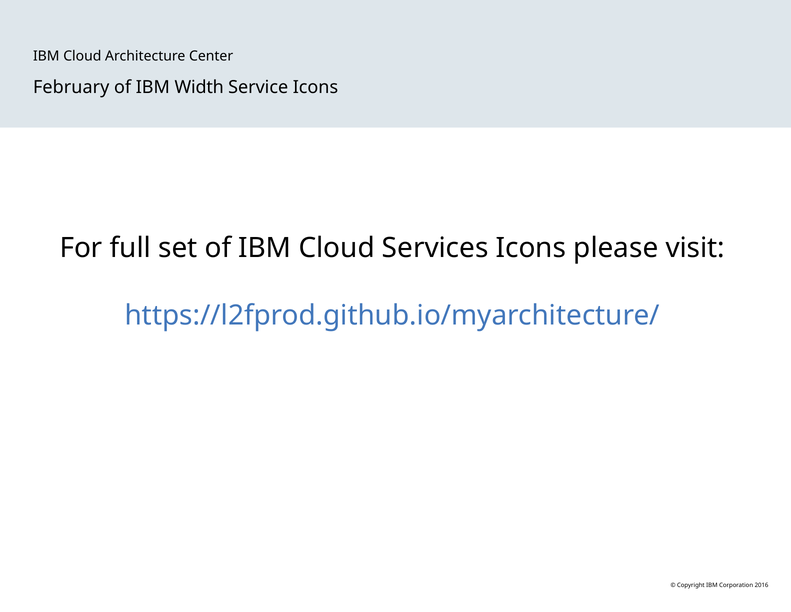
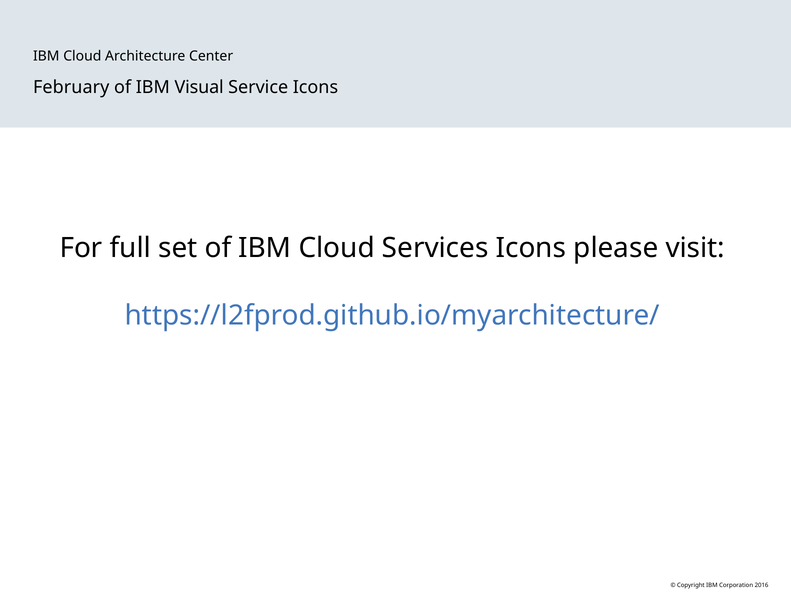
Width: Width -> Visual
